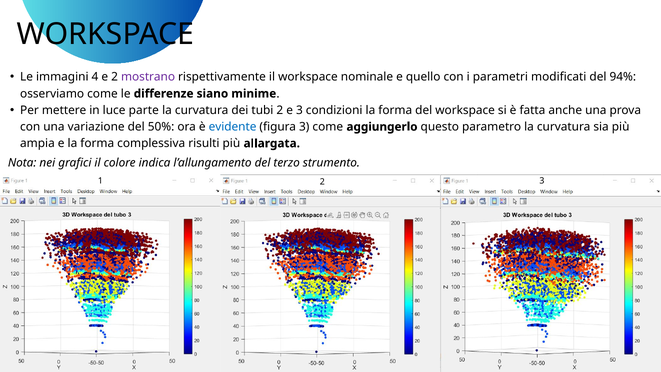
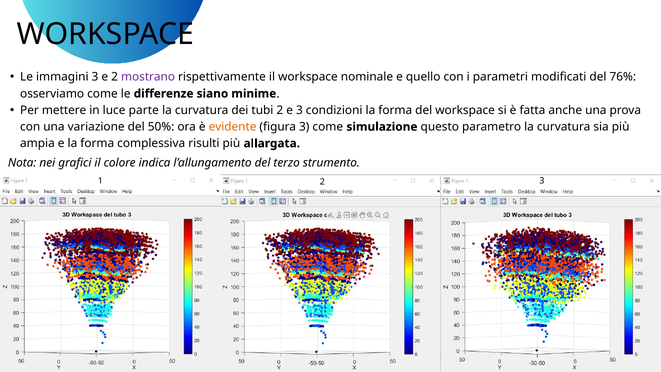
immagini 4: 4 -> 3
94%: 94% -> 76%
evidente colour: blue -> orange
aggiungerlo: aggiungerlo -> simulazione
